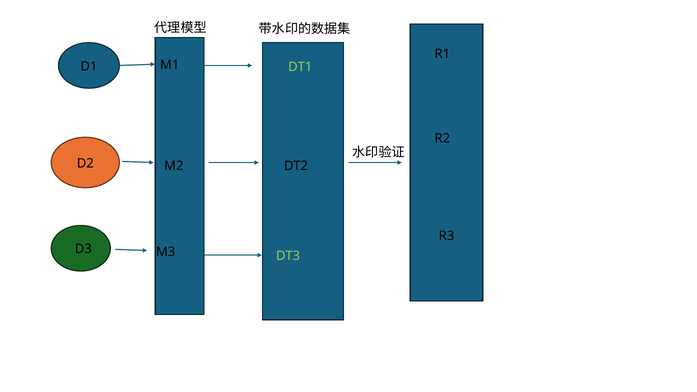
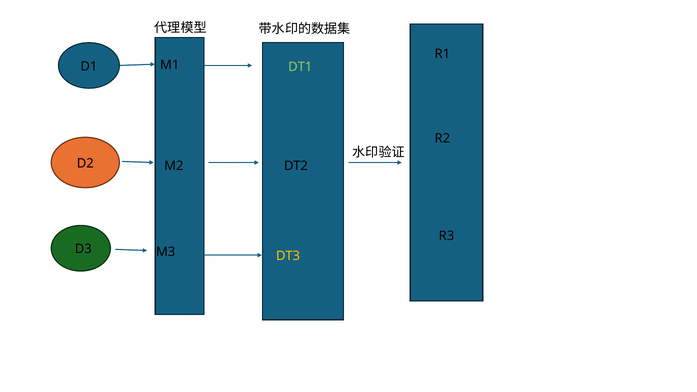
DT3 colour: light green -> yellow
